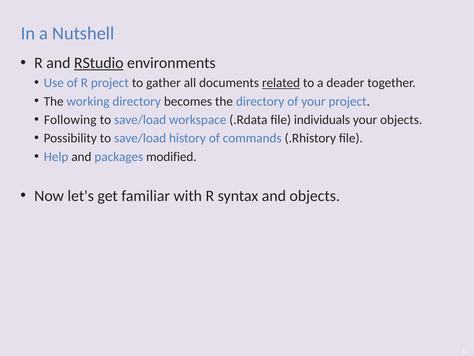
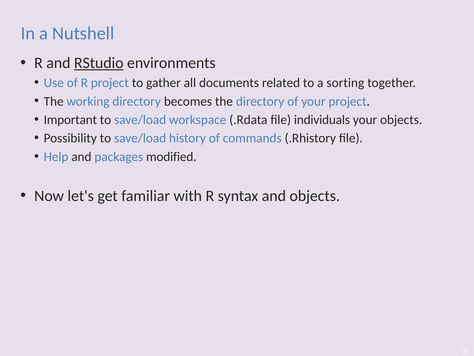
related underline: present -> none
deader: deader -> sorting
Following: Following -> Important
